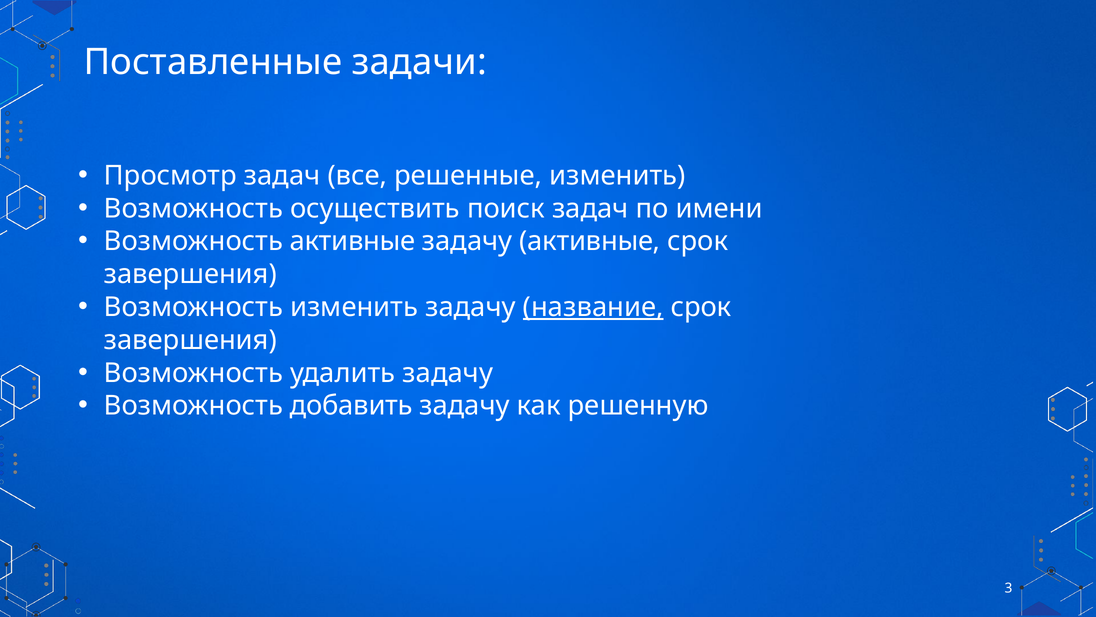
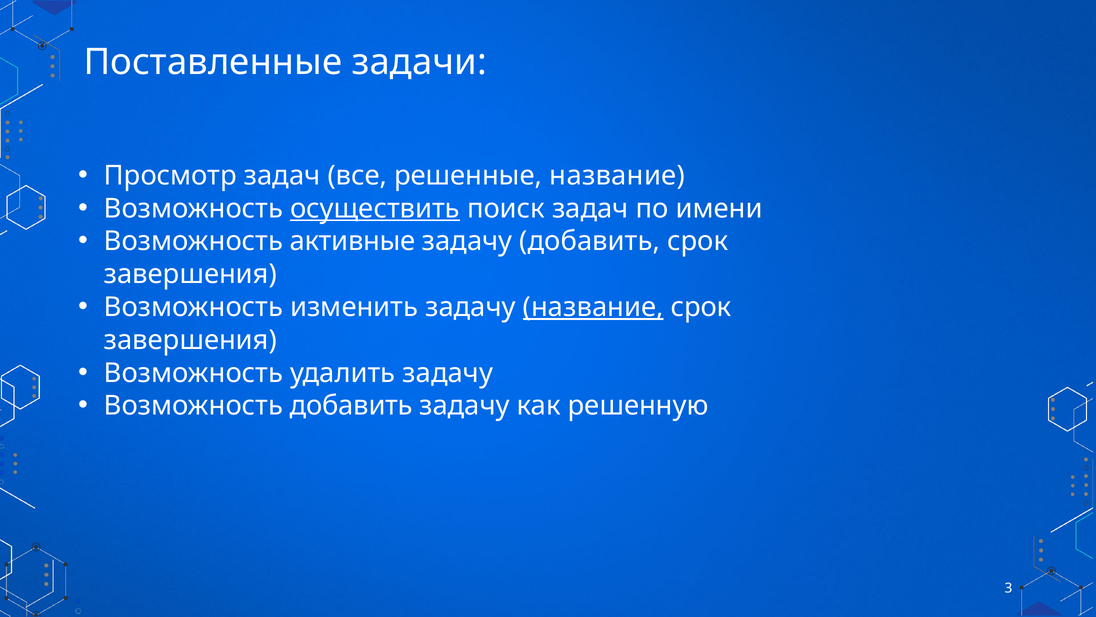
решенные изменить: изменить -> название
осуществить underline: none -> present
задачу активные: активные -> добавить
